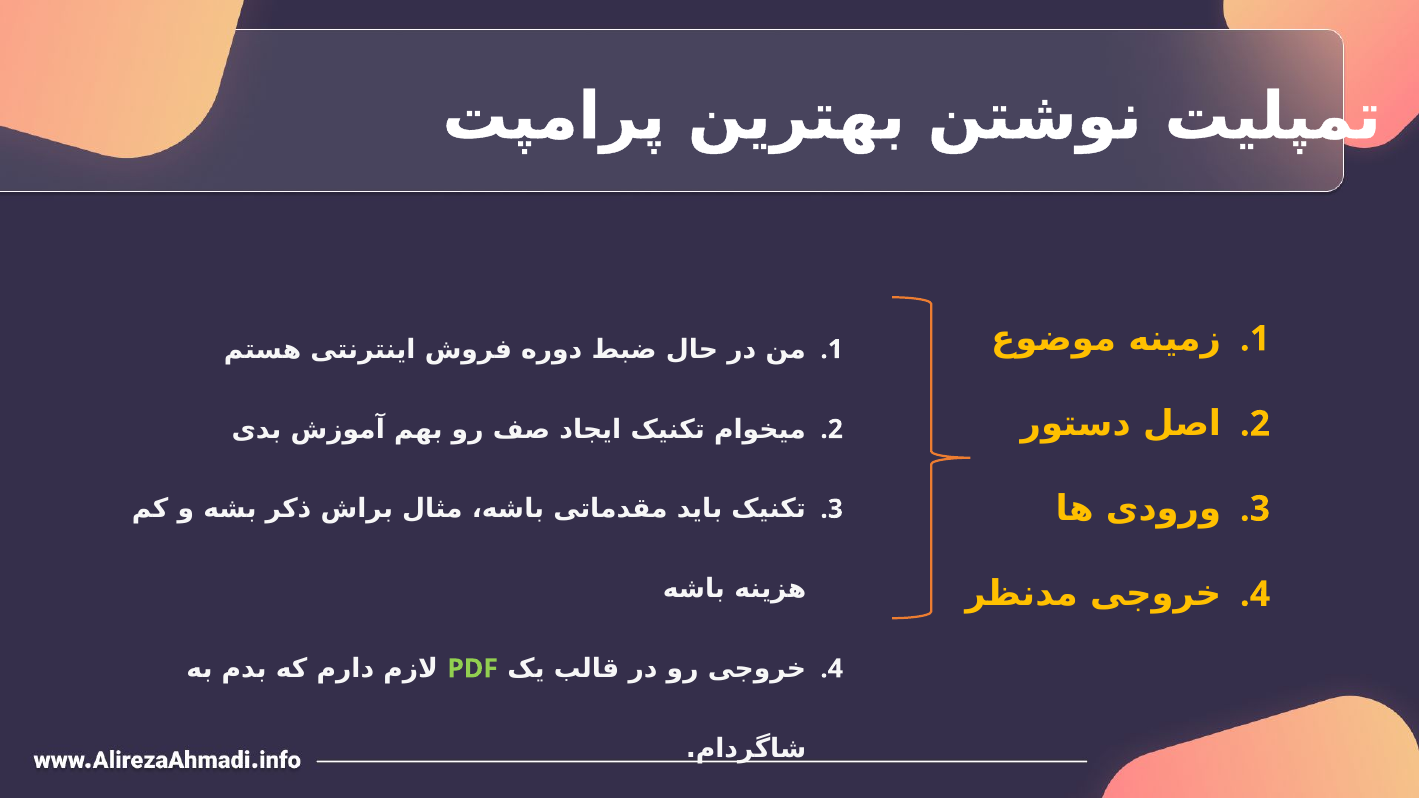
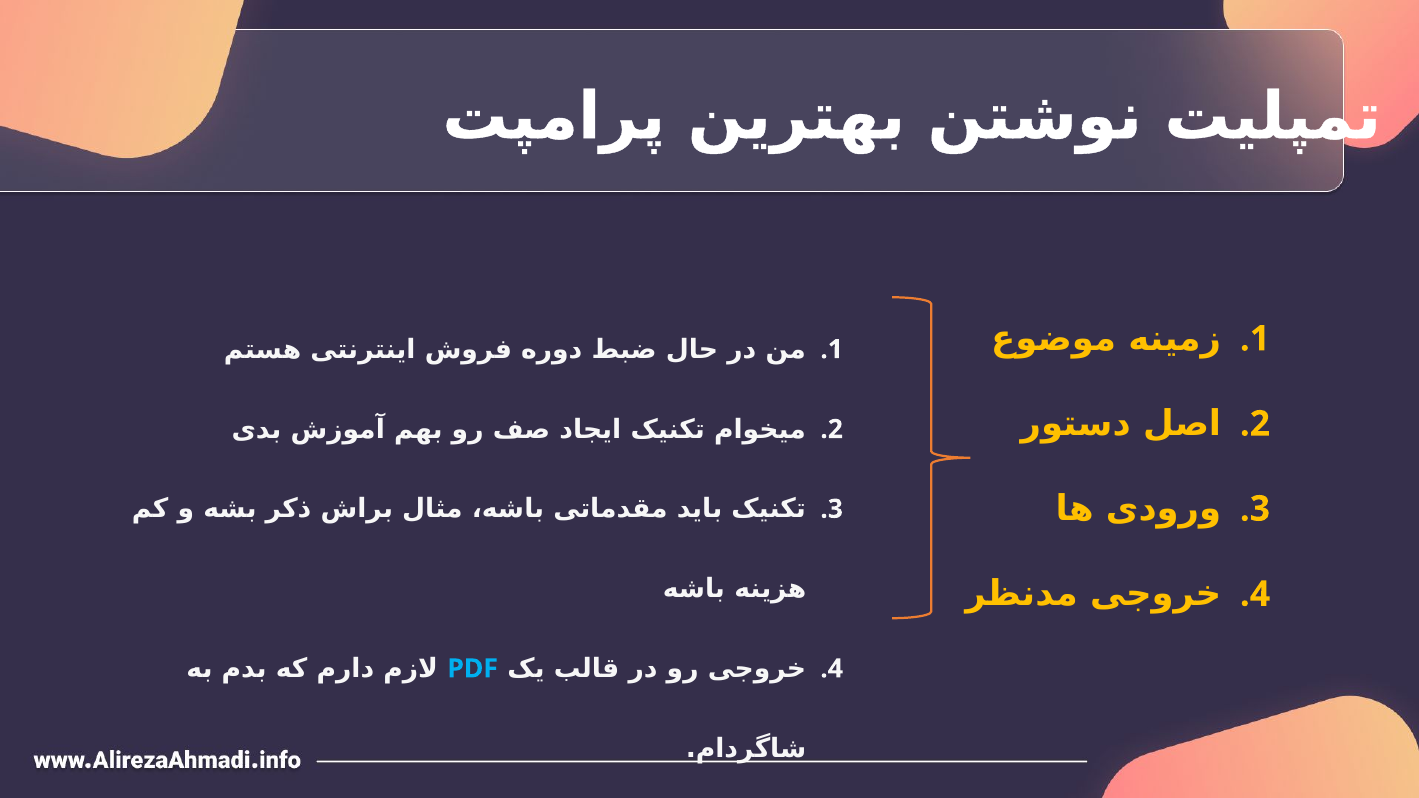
PDF colour: light green -> light blue
